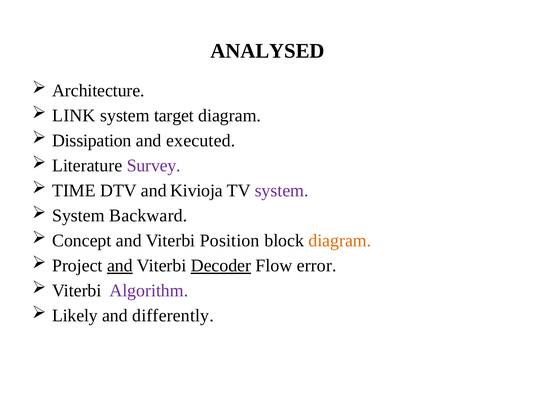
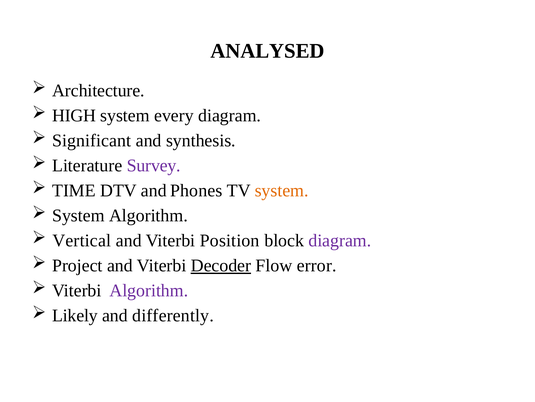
LINK: LINK -> HIGH
target: target -> every
Dissipation: Dissipation -> Significant
executed: executed -> synthesis
Kivioja: Kivioja -> Phones
system at (282, 190) colour: purple -> orange
System Backward: Backward -> Algorithm
Concept: Concept -> Vertical
diagram at (340, 240) colour: orange -> purple
and at (120, 265) underline: present -> none
